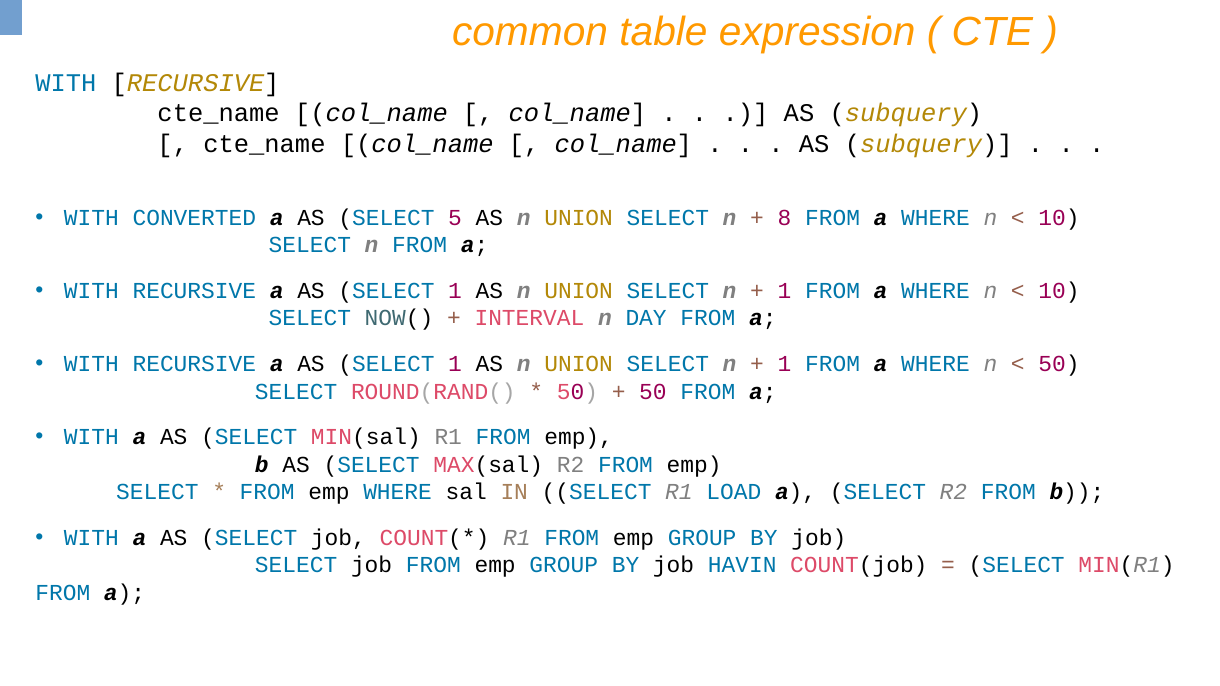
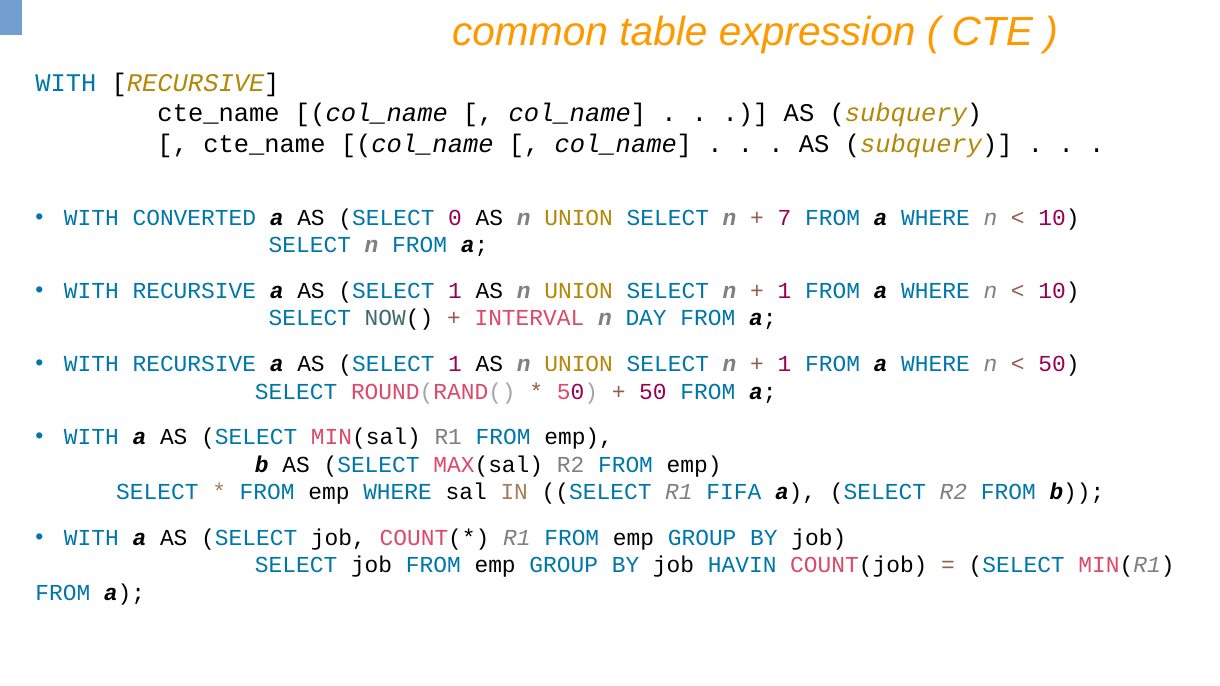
5: 5 -> 0
8: 8 -> 7
LOAD: LOAD -> FIFA
